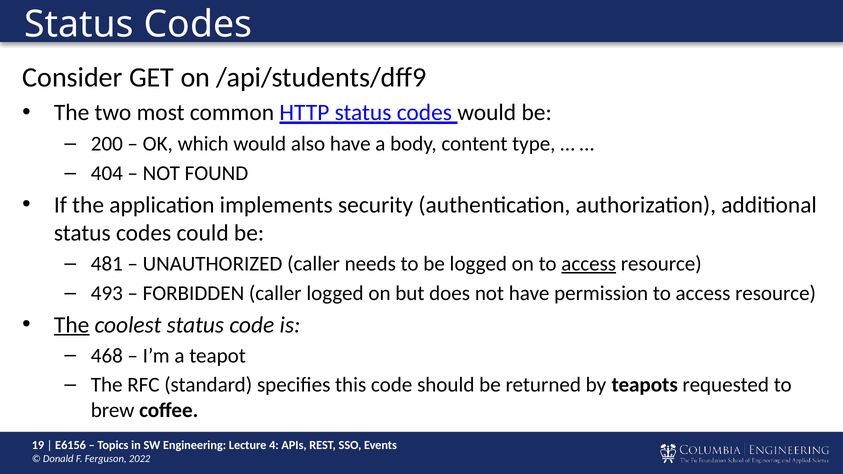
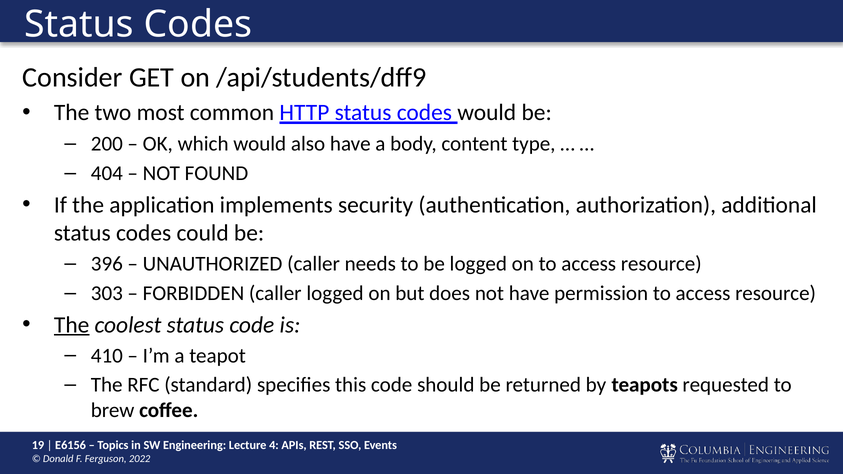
481: 481 -> 396
access at (589, 264) underline: present -> none
493: 493 -> 303
468: 468 -> 410
